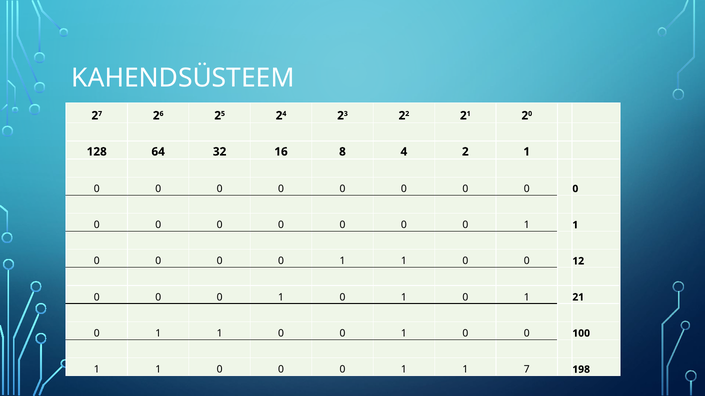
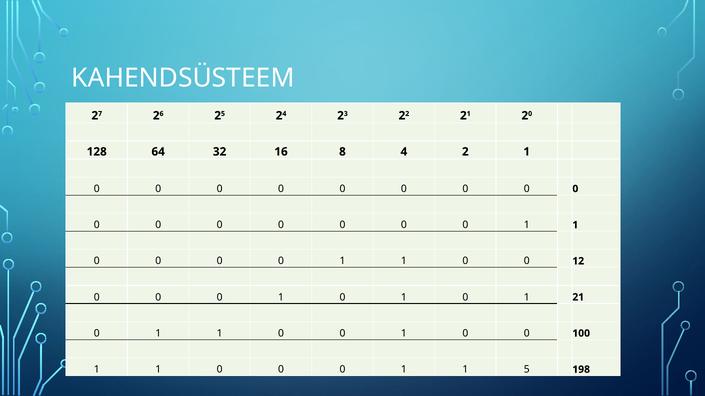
7: 7 -> 5
